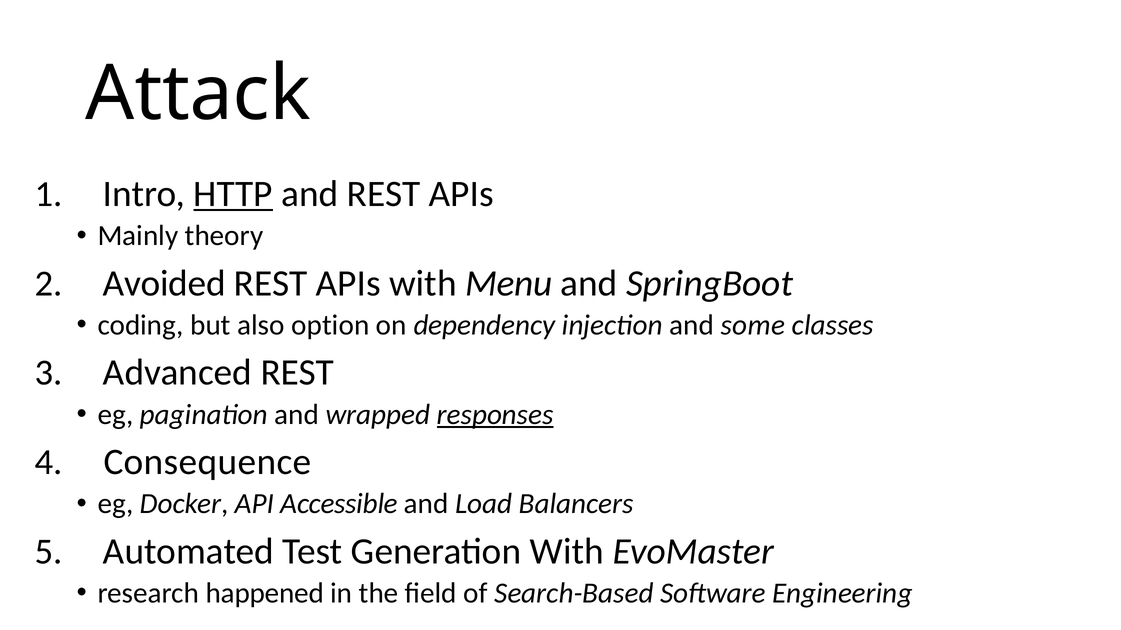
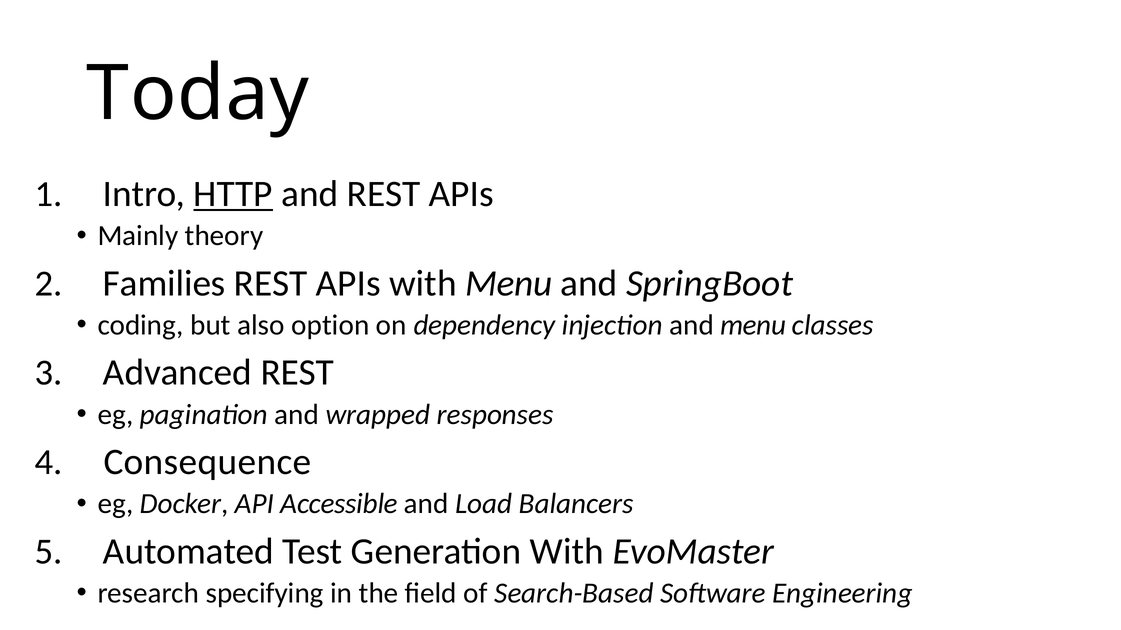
Attack: Attack -> Today
Avoided: Avoided -> Families
and some: some -> menu
responses underline: present -> none
happened: happened -> specifying
